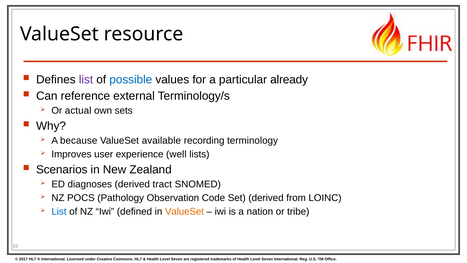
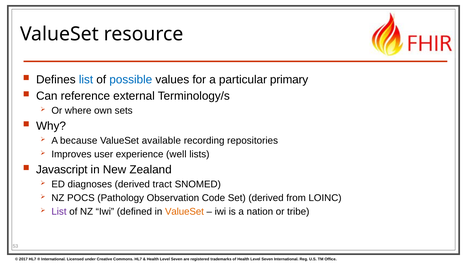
list at (86, 80) colour: purple -> blue
already: already -> primary
actual: actual -> where
terminology: terminology -> repositories
Scenarios: Scenarios -> Javascript
List at (59, 211) colour: blue -> purple
